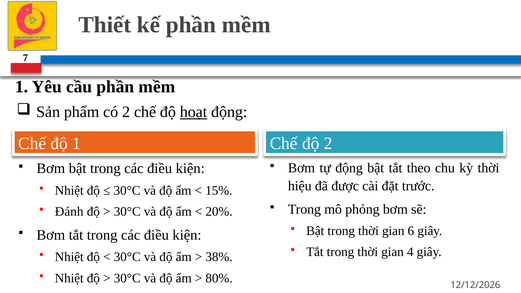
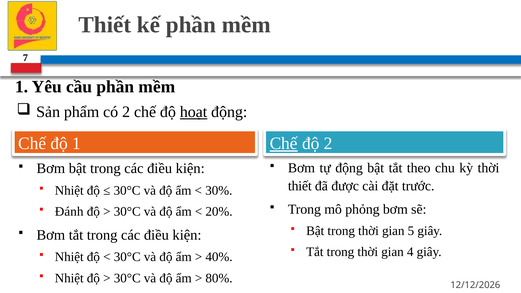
Chế at (284, 144) underline: none -> present
hiệu at (300, 186): hiệu -> thiết
15%: 15% -> 30%
6: 6 -> 5
38%: 38% -> 40%
